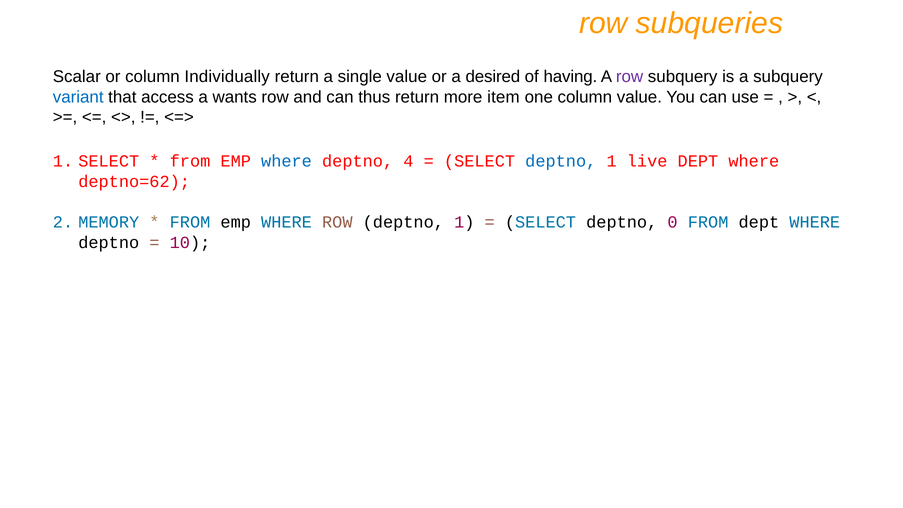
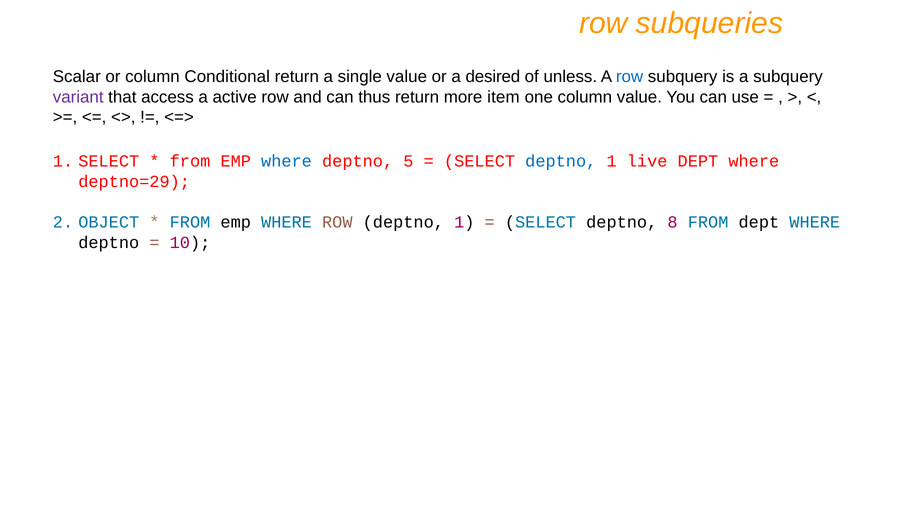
Individually: Individually -> Conditional
having: having -> unless
row at (630, 77) colour: purple -> blue
variant colour: blue -> purple
wants: wants -> active
4: 4 -> 5
deptno=62: deptno=62 -> deptno=29
MEMORY: MEMORY -> OBJECT
0: 0 -> 8
